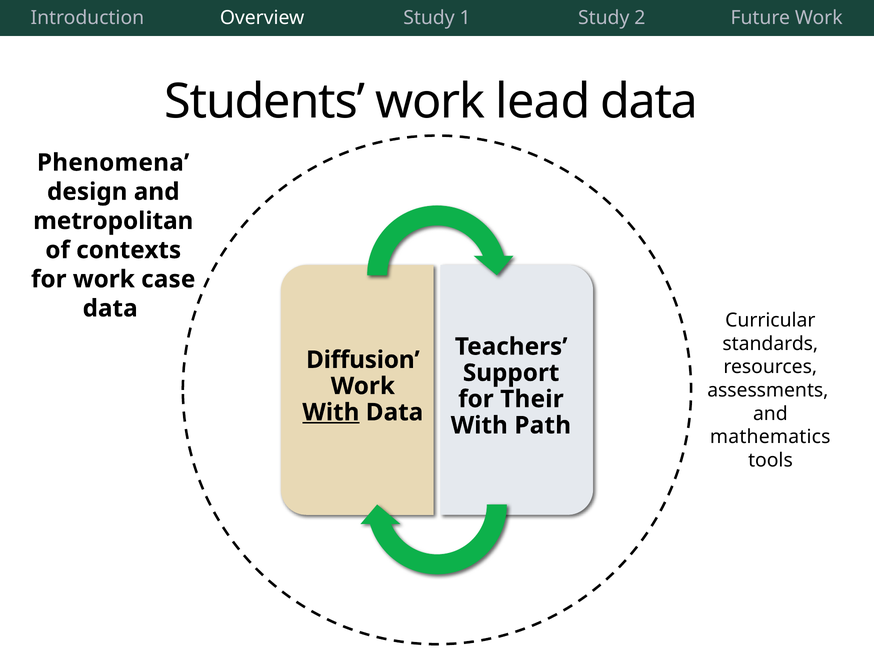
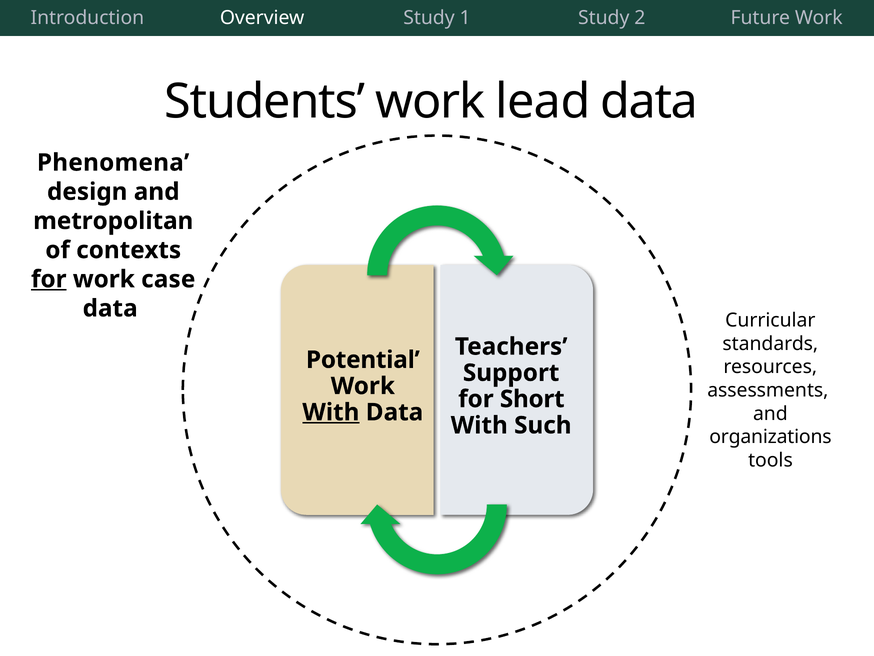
for at (49, 279) underline: none -> present
Diffusion: Diffusion -> Potential
Their: Their -> Short
Path: Path -> Such
mathematics: mathematics -> organizations
